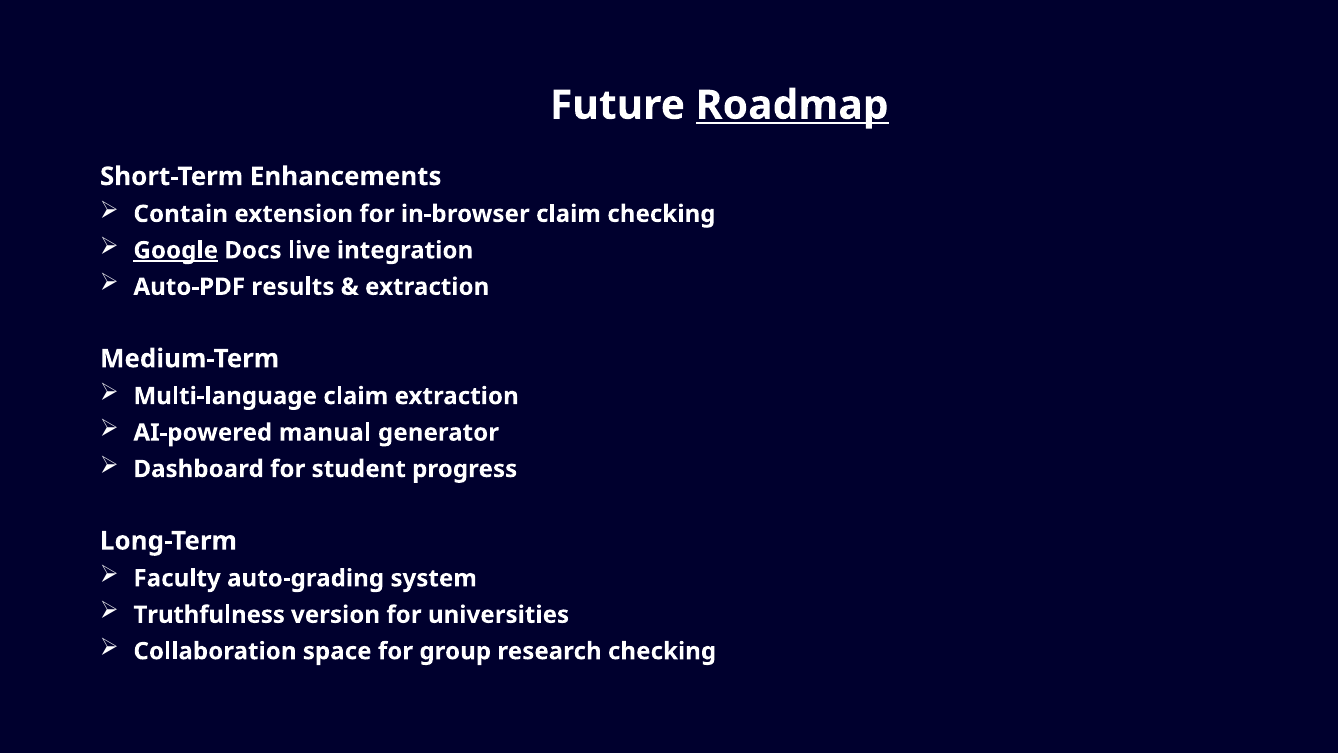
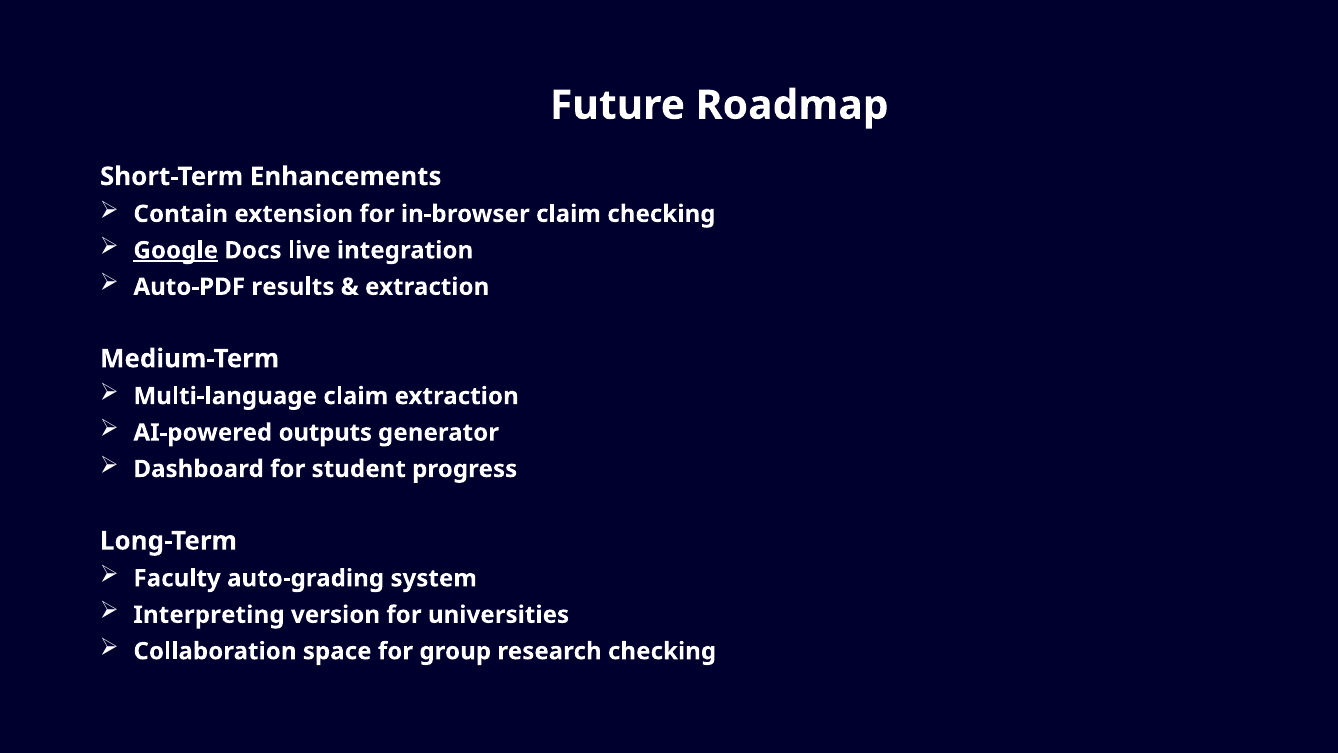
Roadmap underline: present -> none
manual: manual -> outputs
Truthfulness: Truthfulness -> Interpreting
